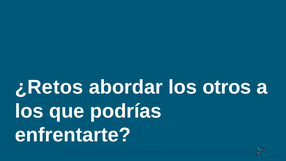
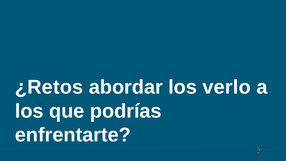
otros: otros -> verlo
